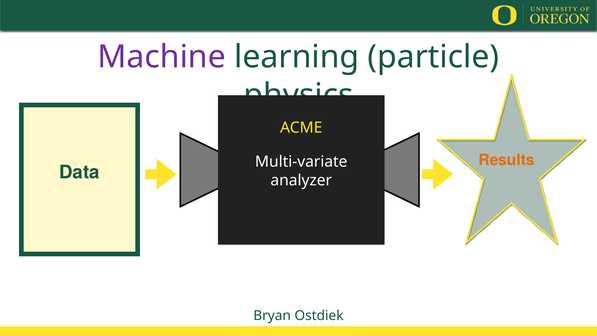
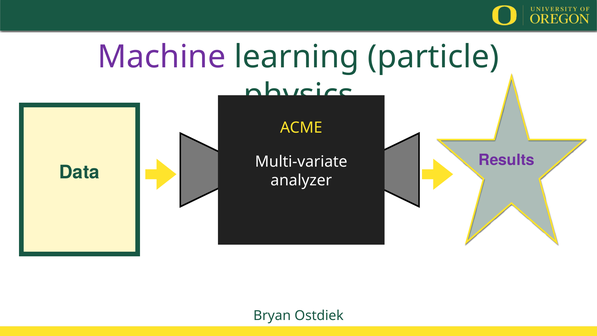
Results colour: orange -> purple
